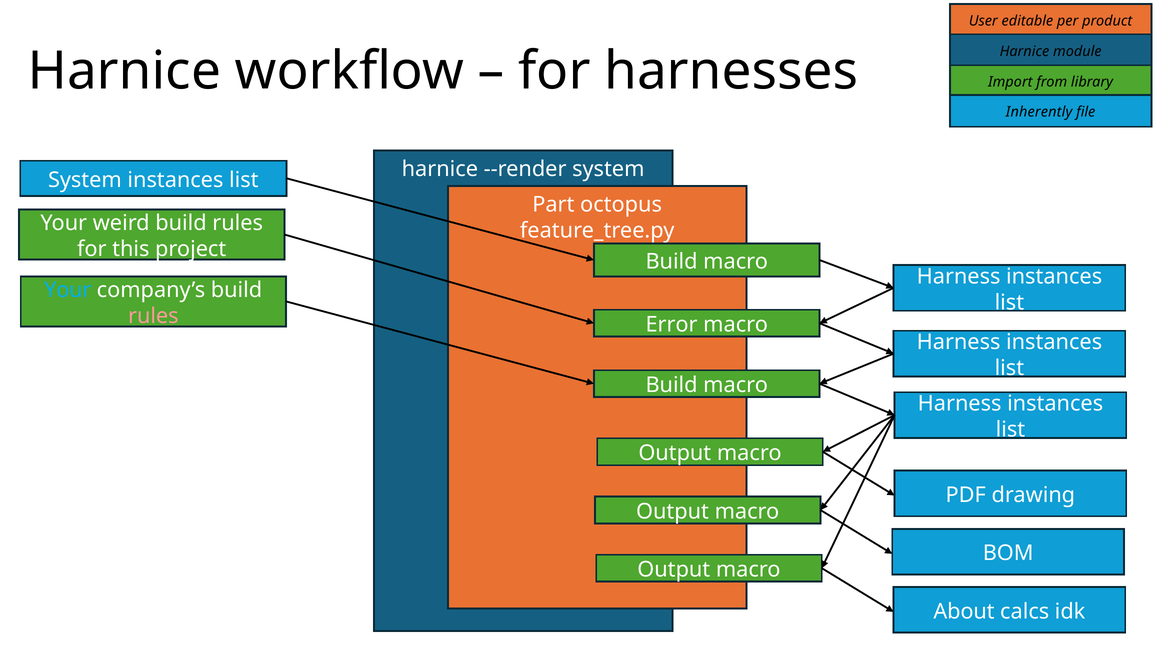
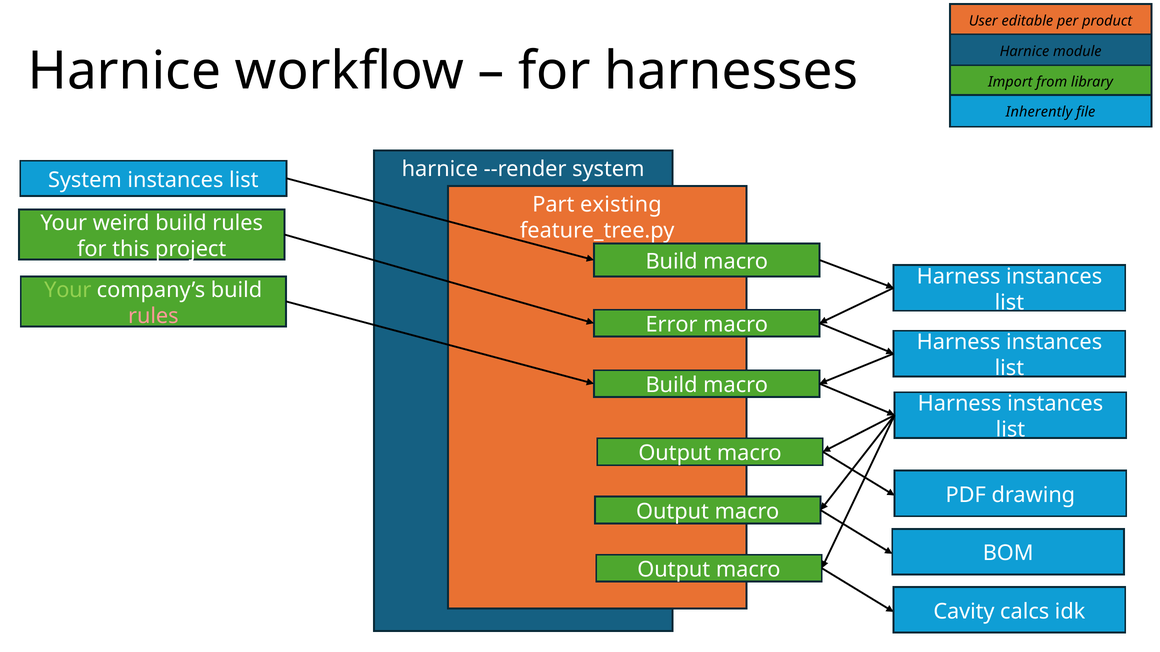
octopus: octopus -> existing
Your at (68, 290) colour: light blue -> light green
About: About -> Cavity
